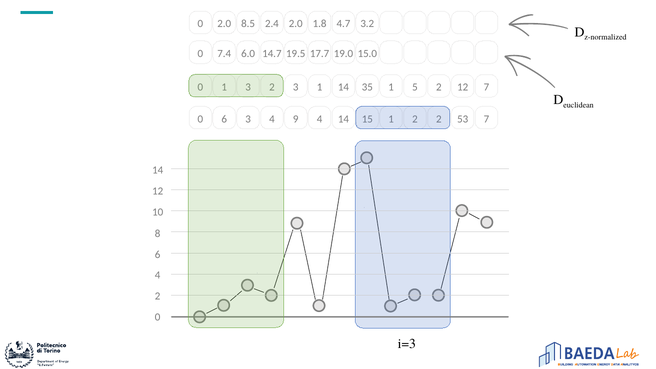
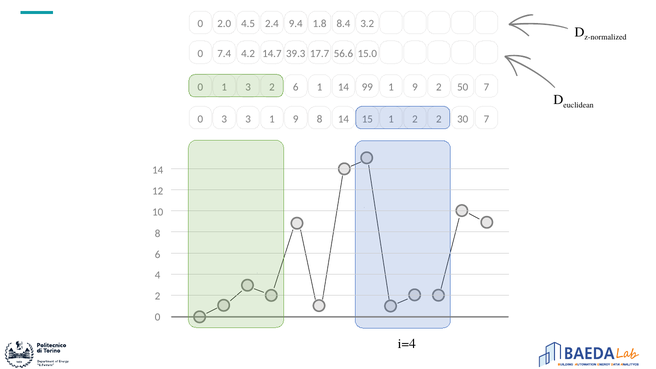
8.5: 8.5 -> 4.5
2.4 2.0: 2.0 -> 9.4
4.7: 4.7 -> 8.4
6.0: 6.0 -> 4.2
19.5: 19.5 -> 39.3
19.0: 19.0 -> 56.6
3 at (296, 87): 3 -> 6
35: 35 -> 99
14 1 5: 5 -> 9
2 12: 12 -> 50
0 6: 6 -> 3
3 4: 4 -> 1
9 4: 4 -> 8
53: 53 -> 30
i=3: i=3 -> i=4
